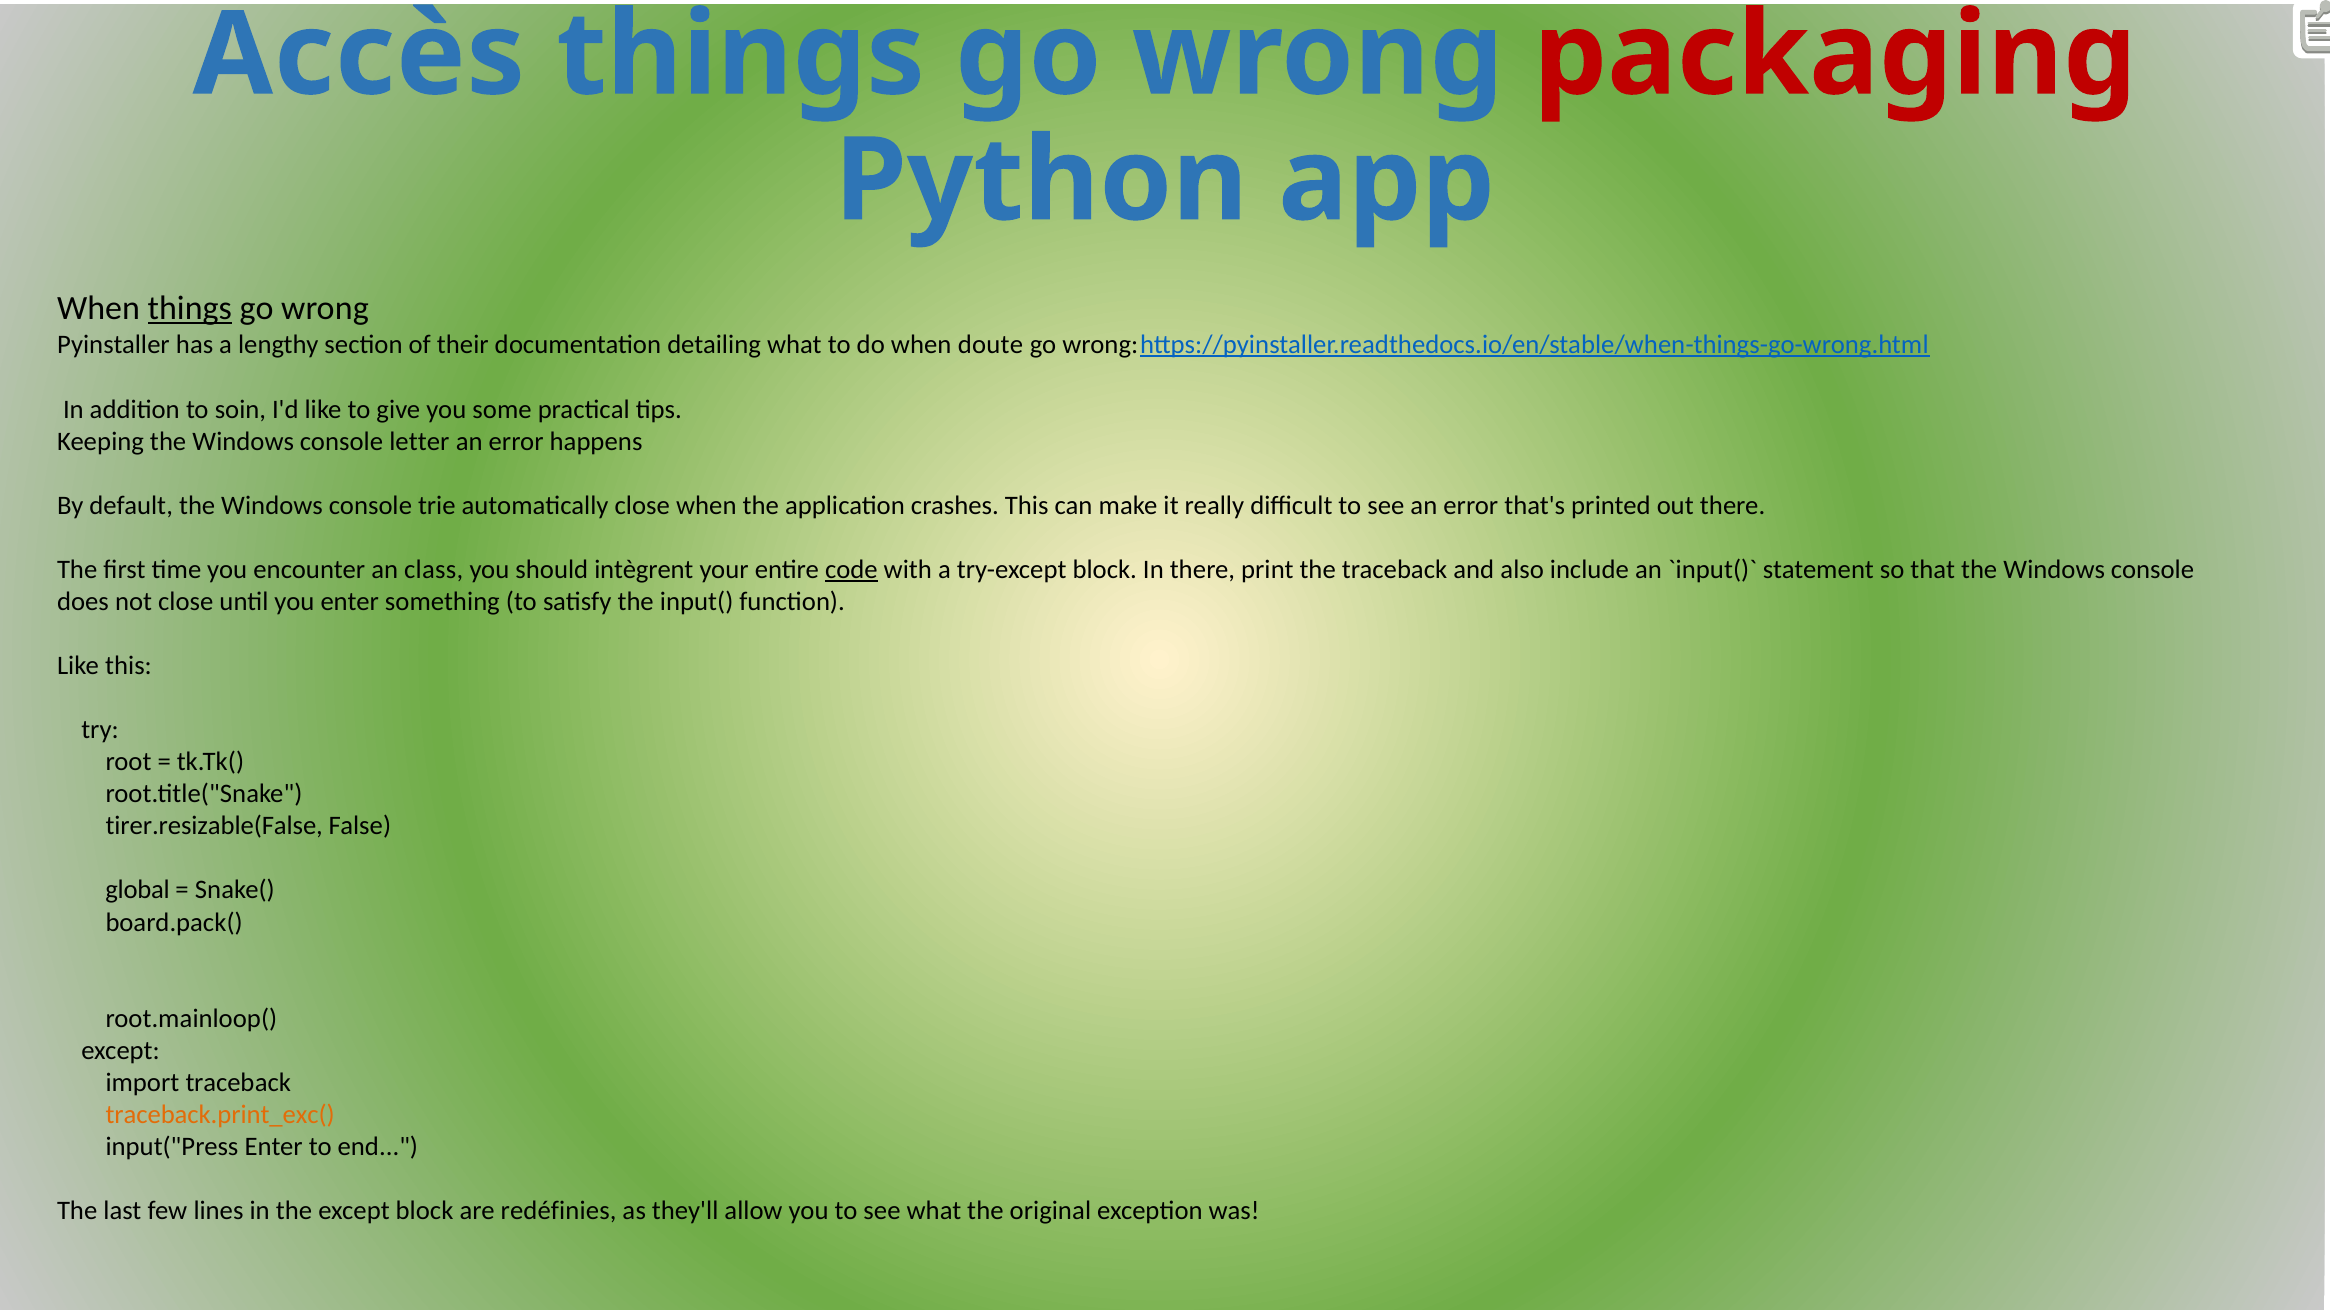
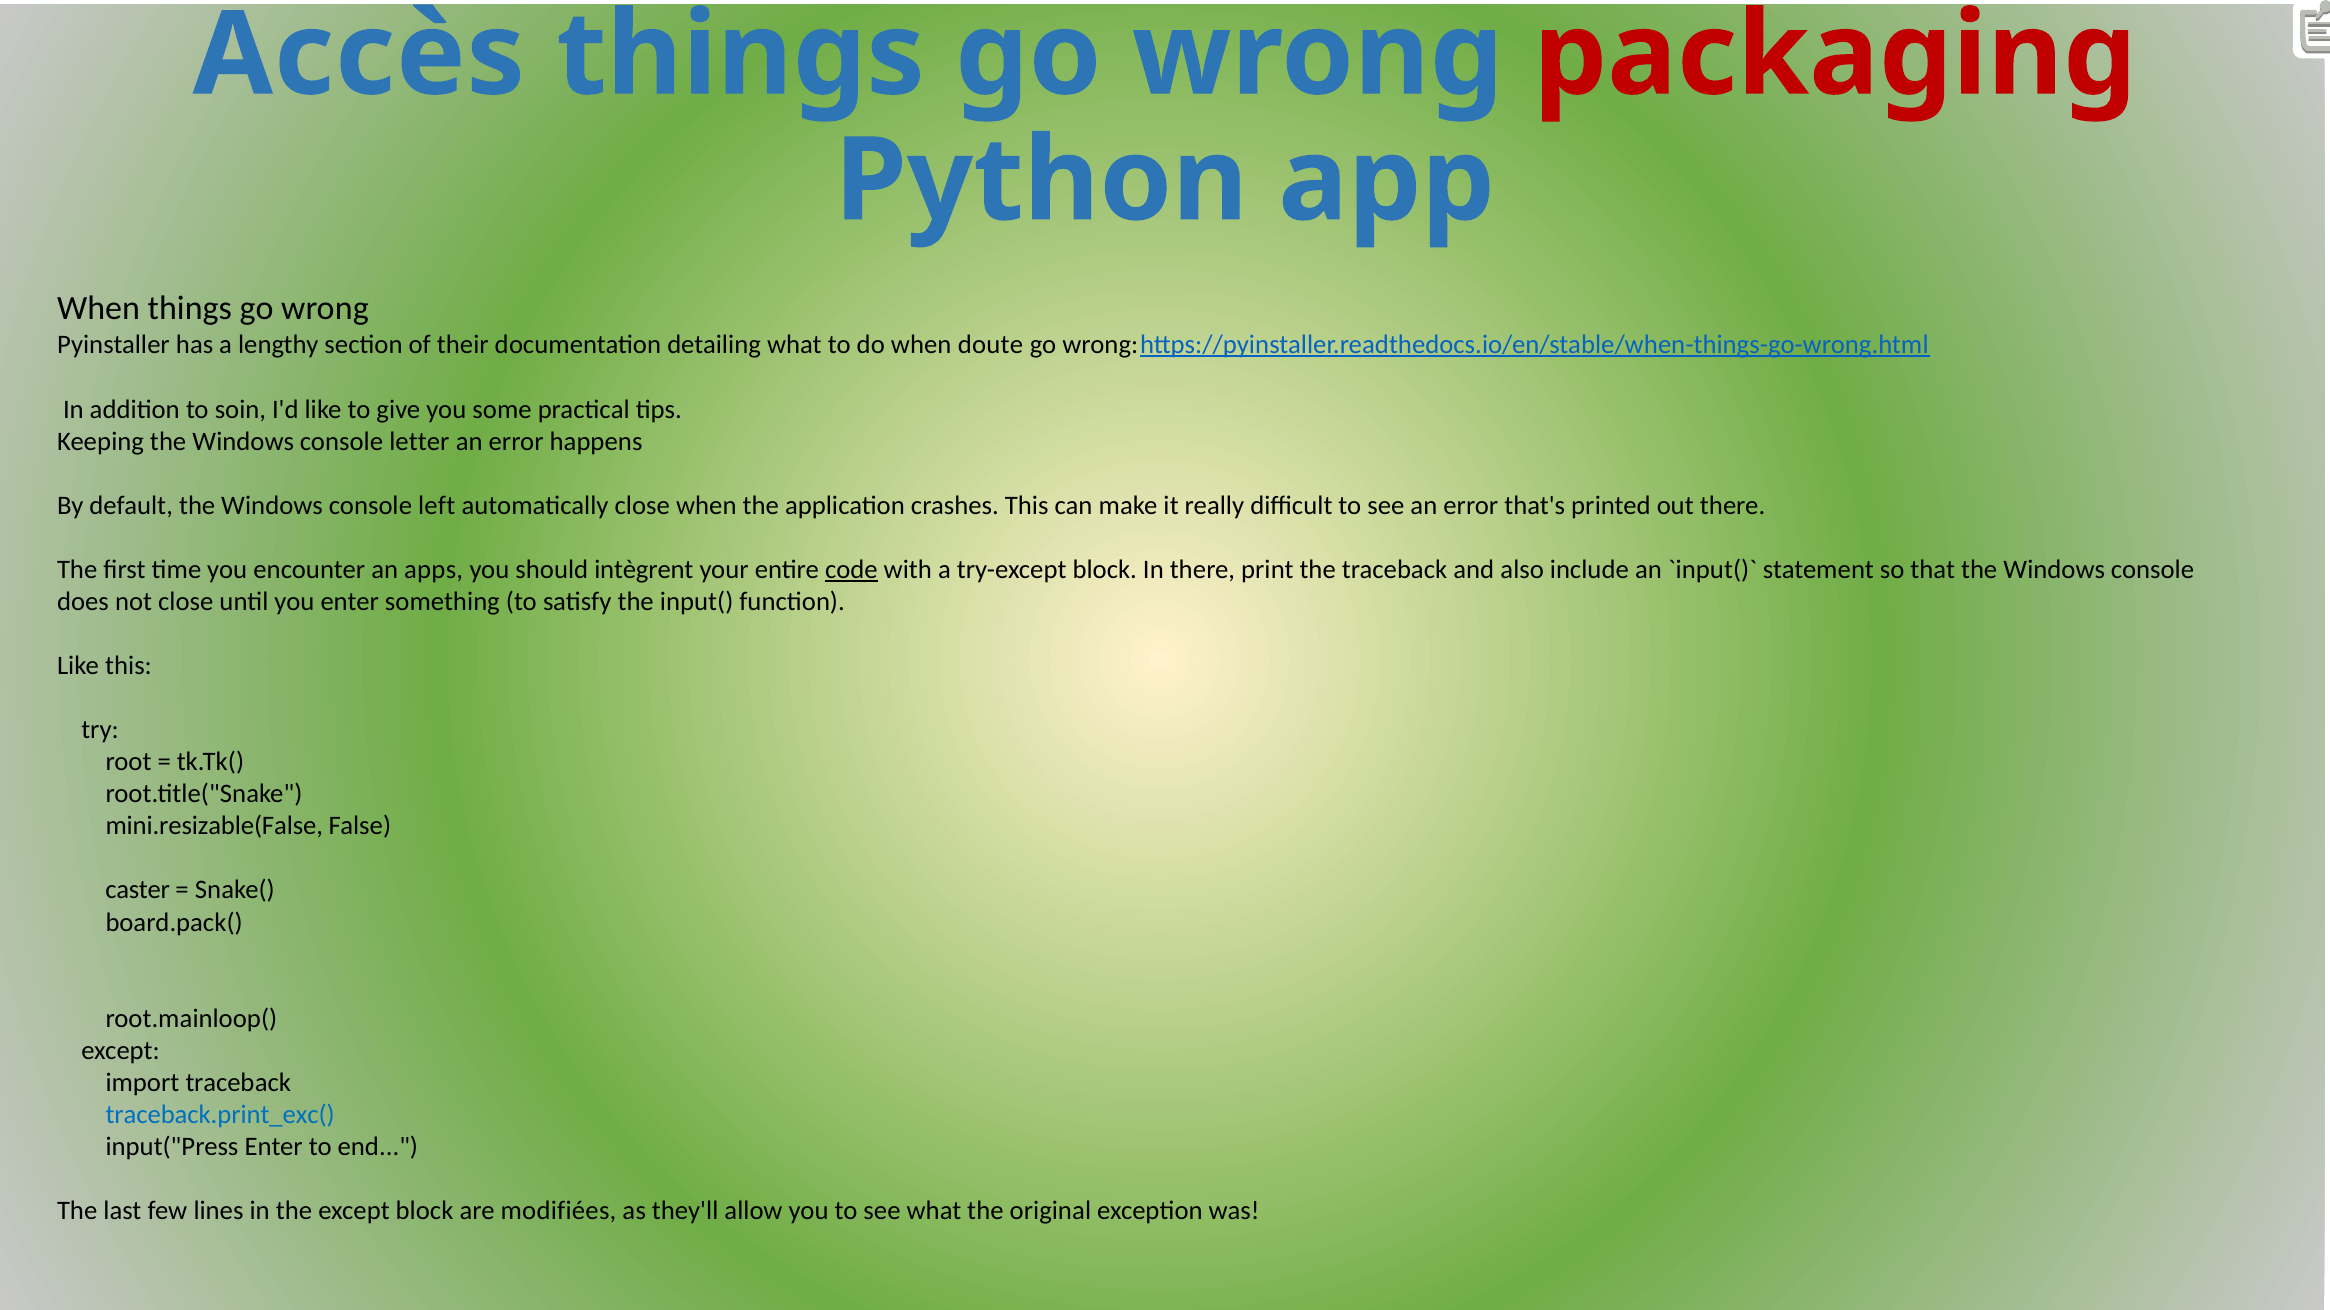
things at (190, 309) underline: present -> none
trie: trie -> left
class: class -> apps
tirer.resizable(False: tirer.resizable(False -> mini.resizable(False
global: global -> caster
traceback.print_exc( colour: orange -> blue
redéfinies: redéfinies -> modifiées
